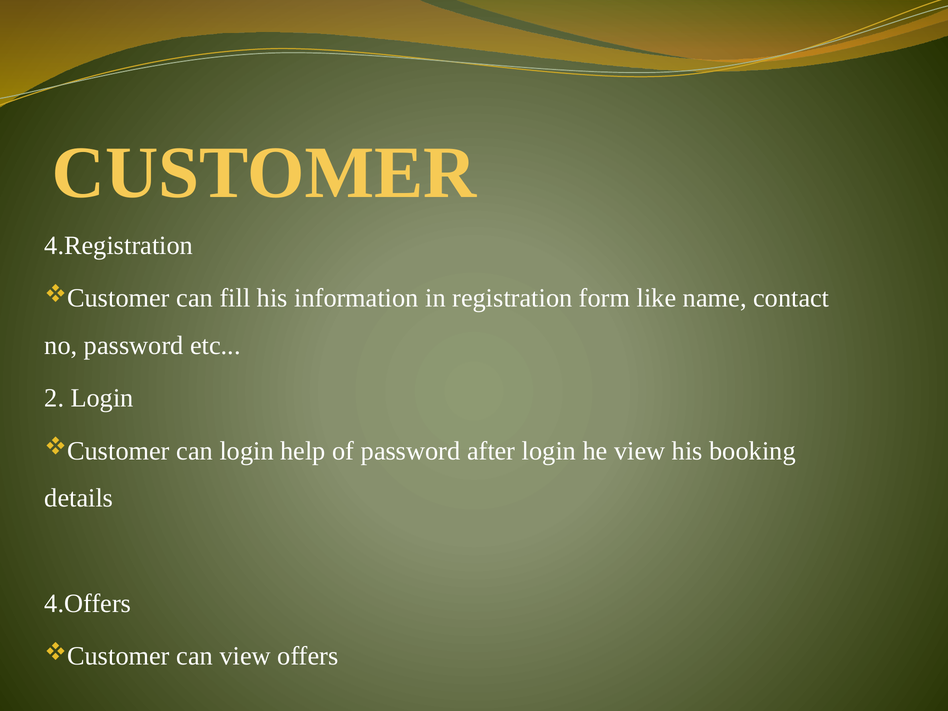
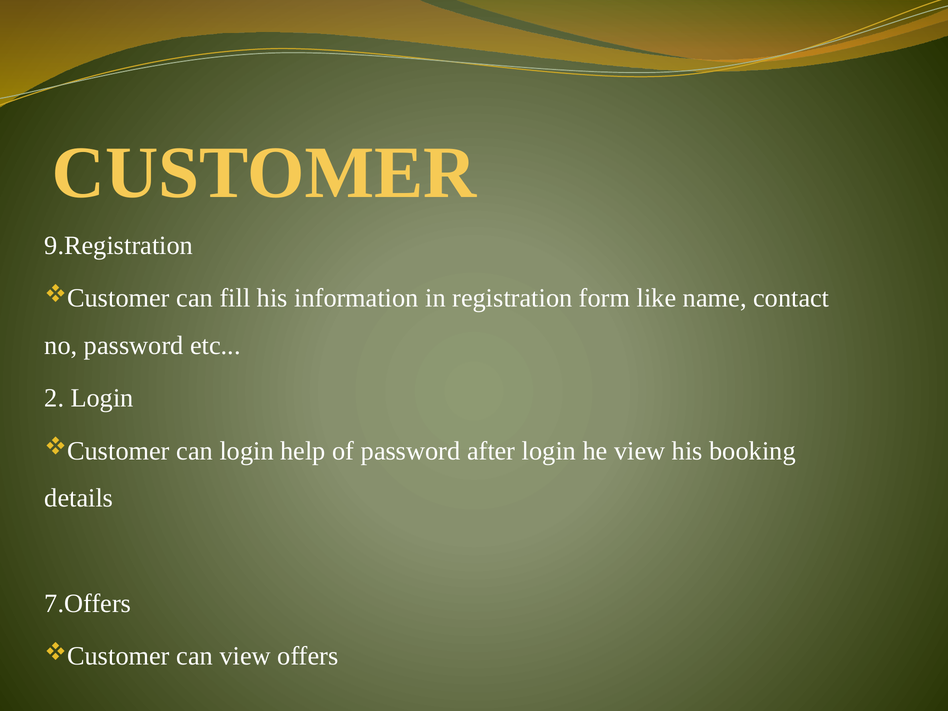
4.Registration: 4.Registration -> 9.Registration
4.Offers: 4.Offers -> 7.Offers
